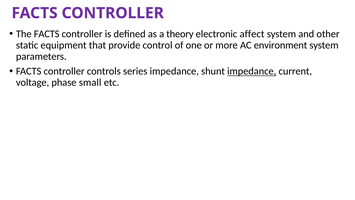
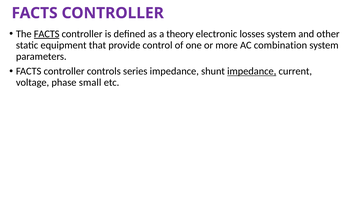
FACTS at (47, 34) underline: none -> present
affect: affect -> losses
environment: environment -> combination
